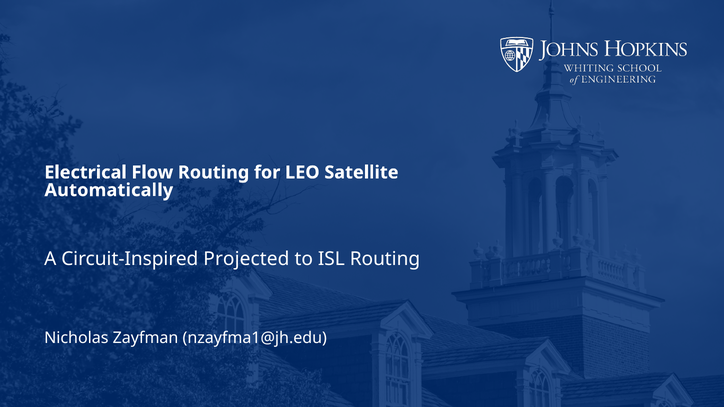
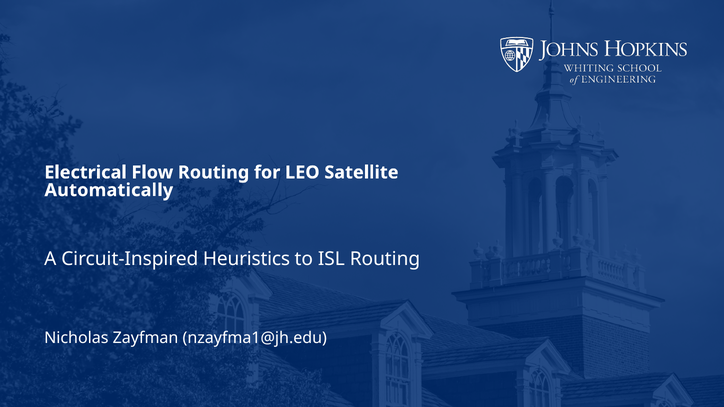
Projected: Projected -> Heuristics
